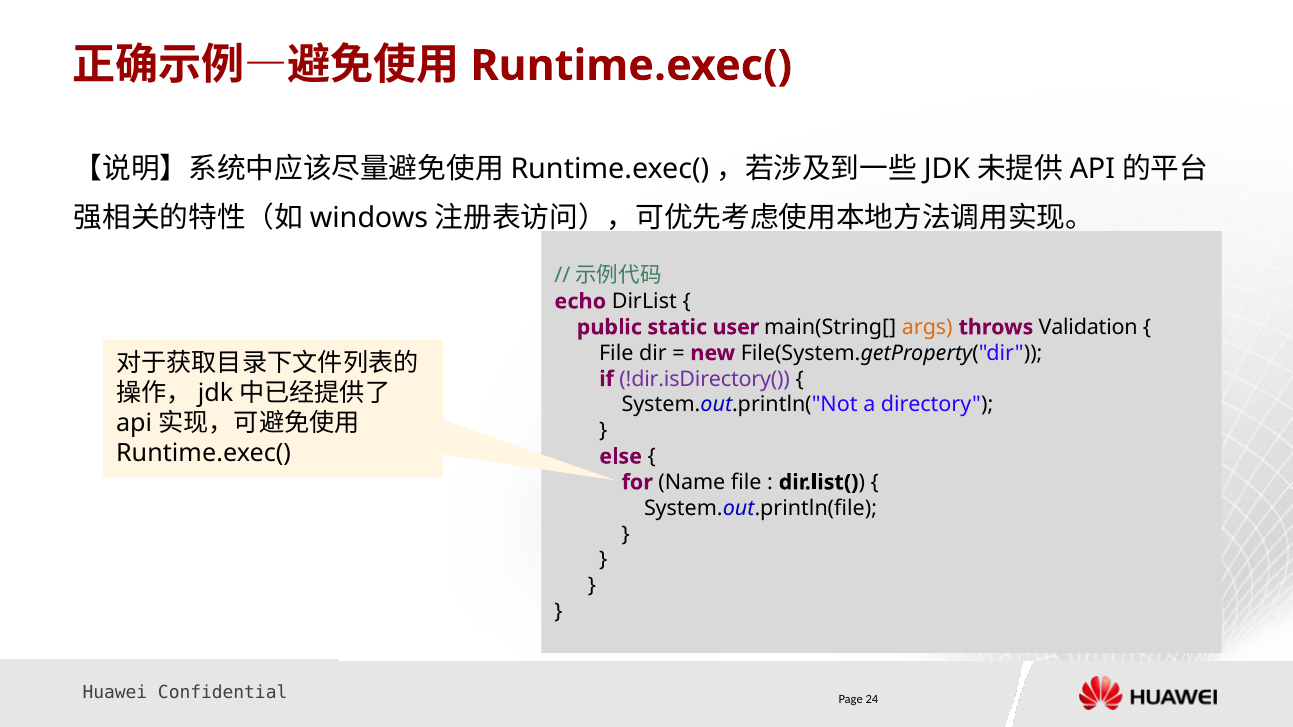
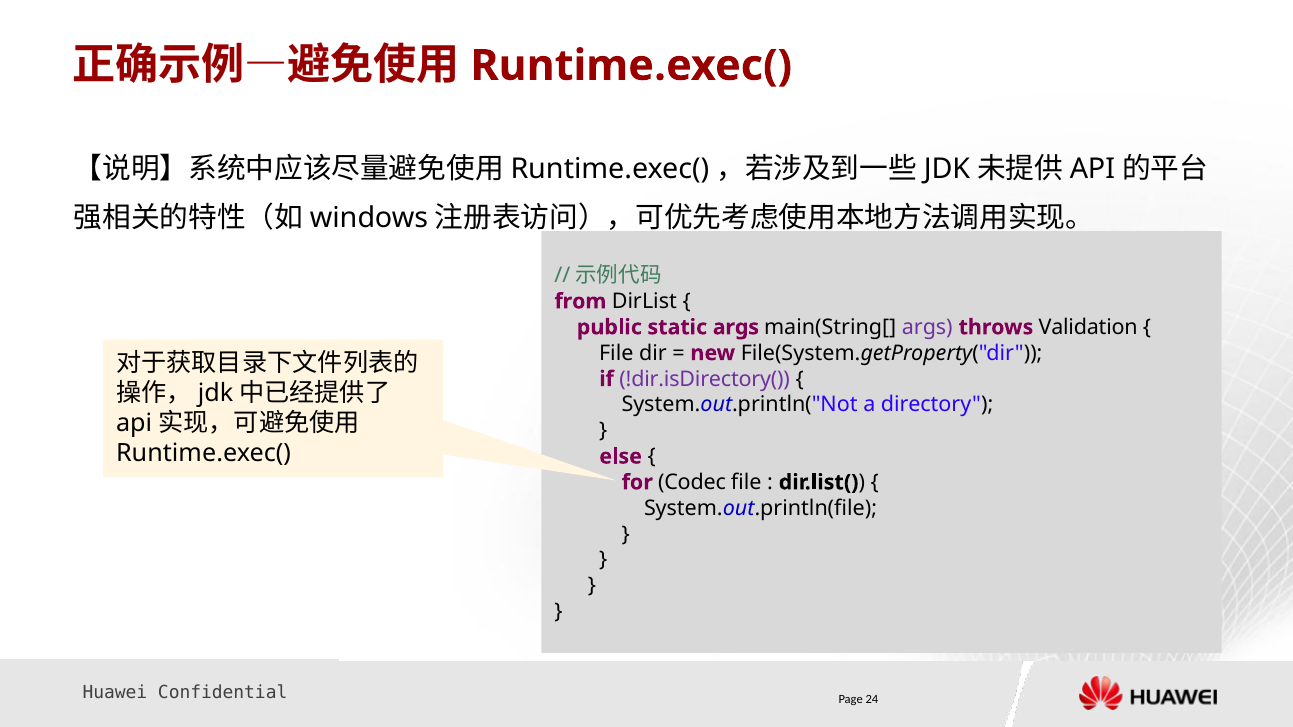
echo: echo -> from
static user: user -> args
args at (927, 327) colour: orange -> purple
Name: Name -> Codec
